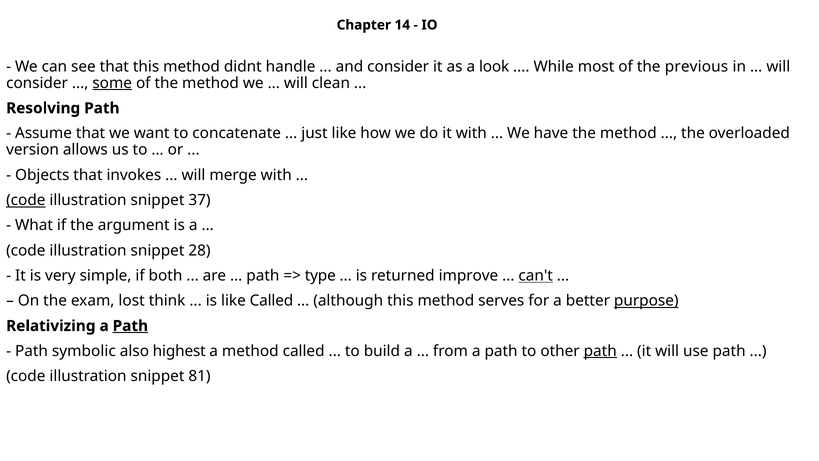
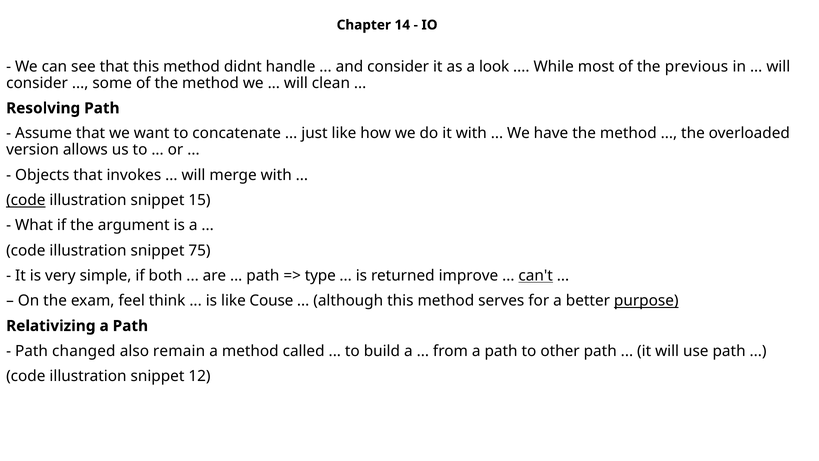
some underline: present -> none
37: 37 -> 15
28: 28 -> 75
lost: lost -> feel
like Called: Called -> Couse
Path at (130, 326) underline: present -> none
symbolic: symbolic -> changed
highest: highest -> remain
path at (600, 351) underline: present -> none
81: 81 -> 12
